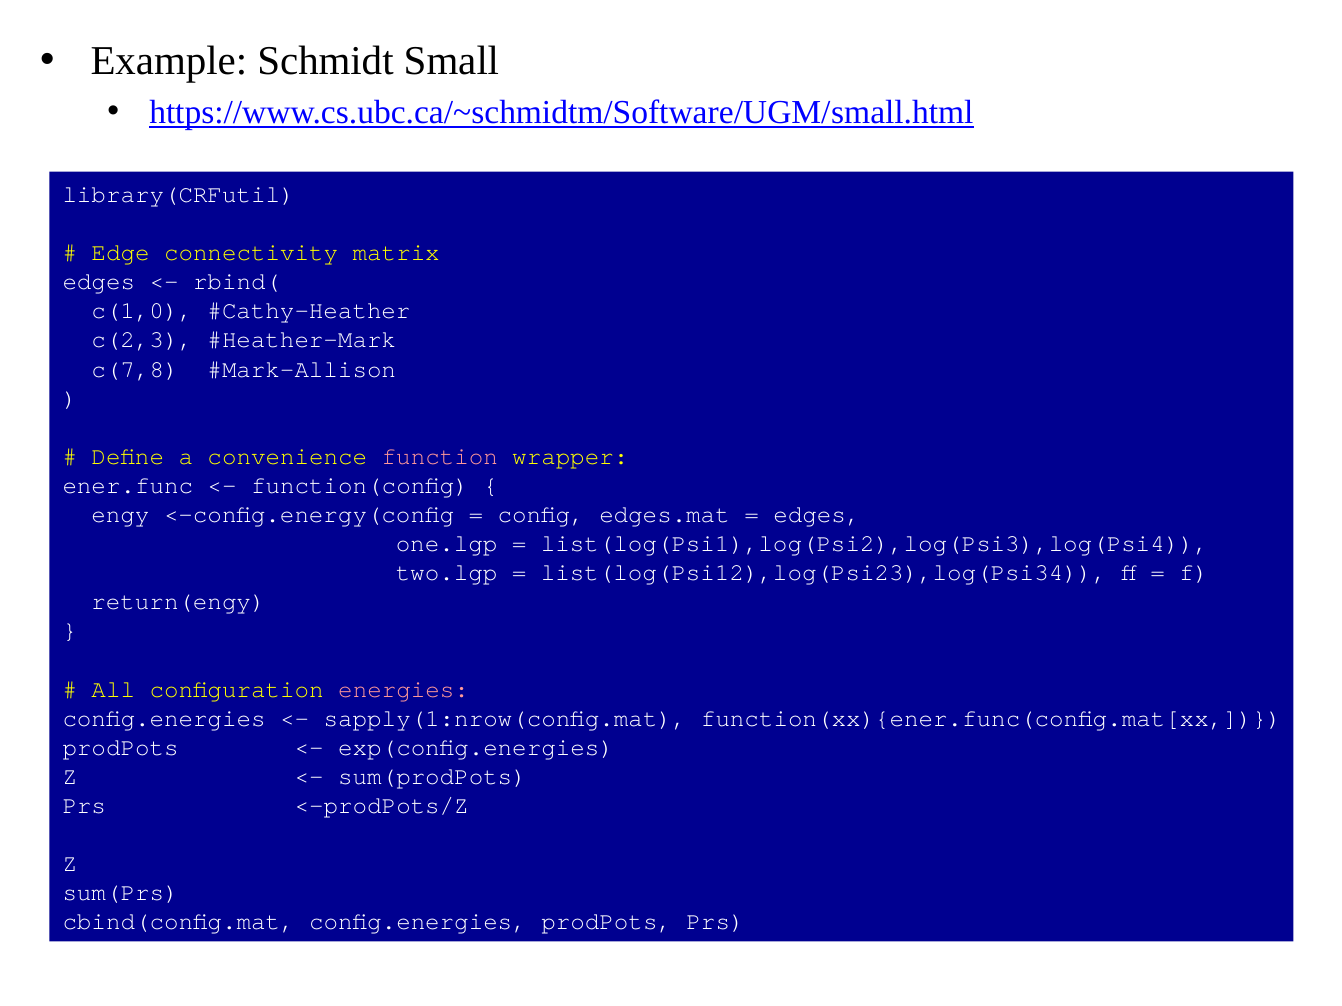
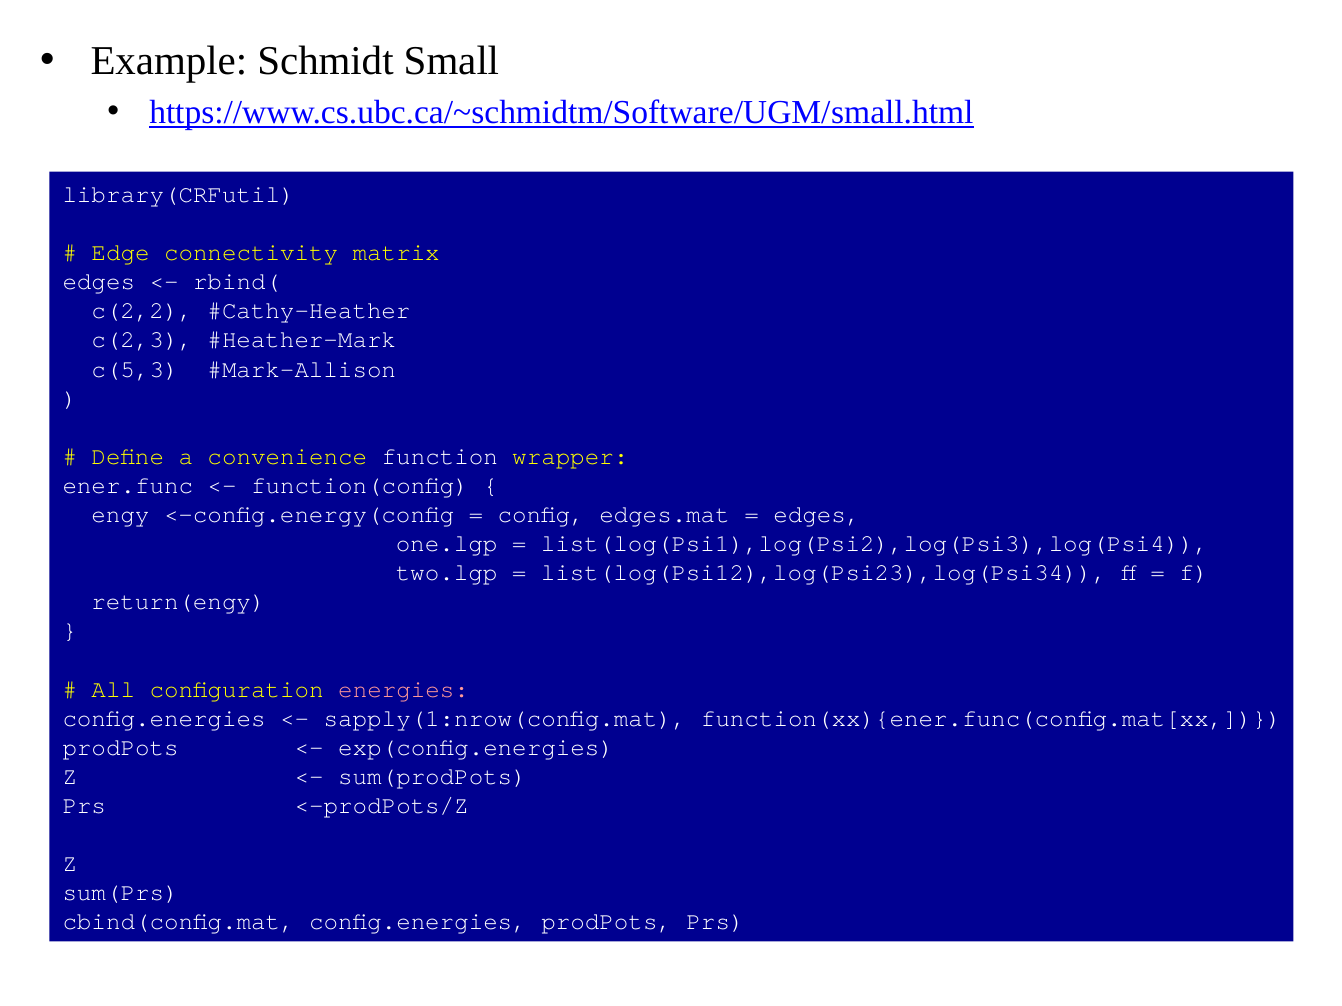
c(1,0: c(1,0 -> c(2,2
c(7,8: c(7,8 -> c(5,3
function colour: pink -> white
